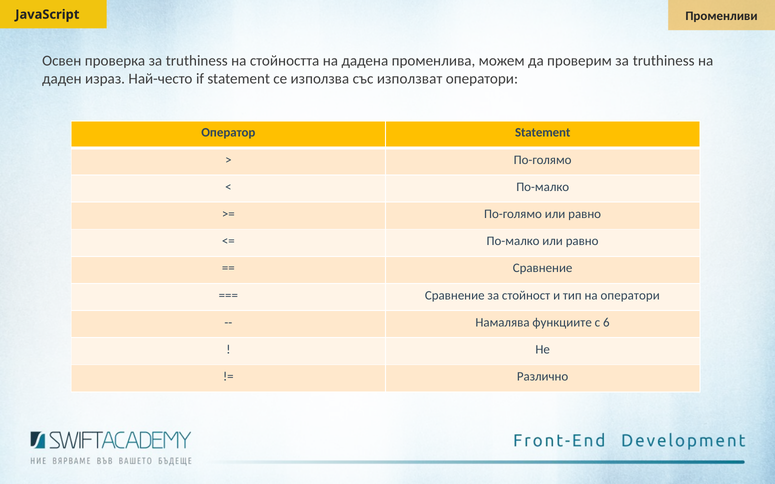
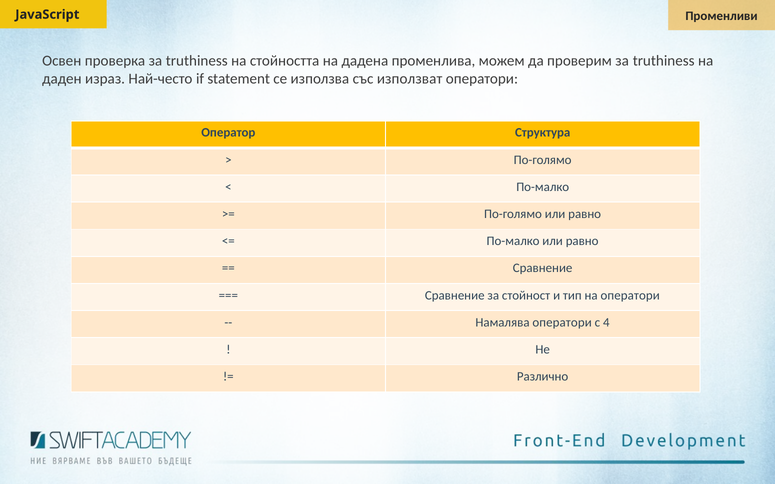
Оператор Statement: Statement -> Структура
Намалява функциите: функциите -> оператори
6: 6 -> 4
